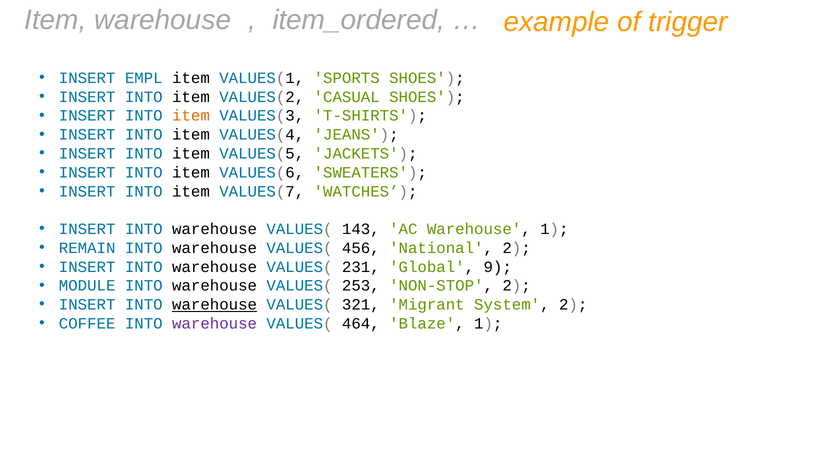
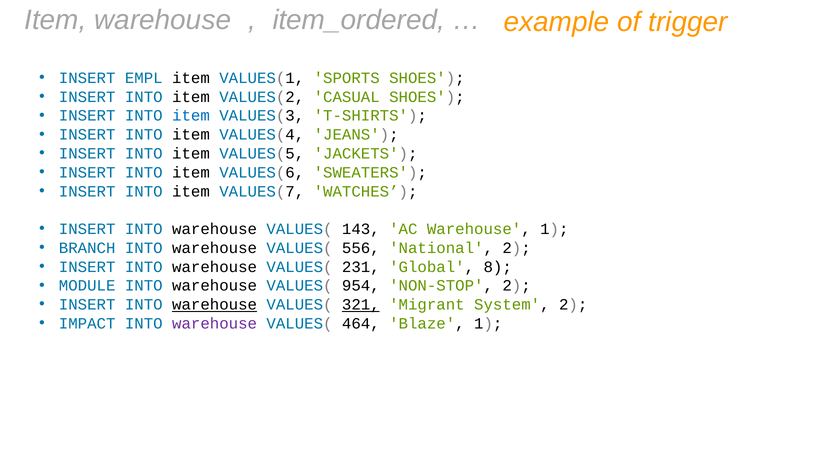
item at (191, 116) colour: orange -> blue
REMAIN: REMAIN -> BRANCH
456: 456 -> 556
9: 9 -> 8
253: 253 -> 954
321 underline: none -> present
COFFEE: COFFEE -> IMPACT
